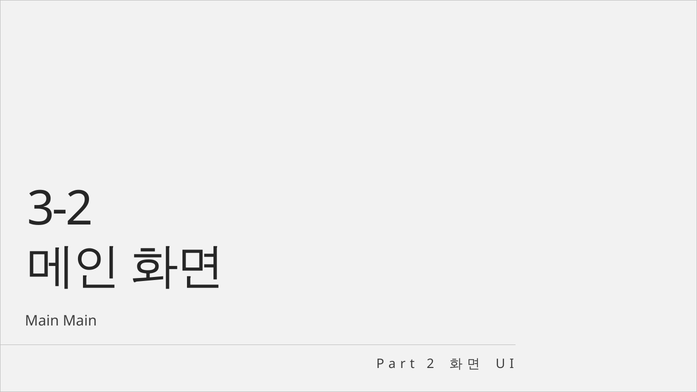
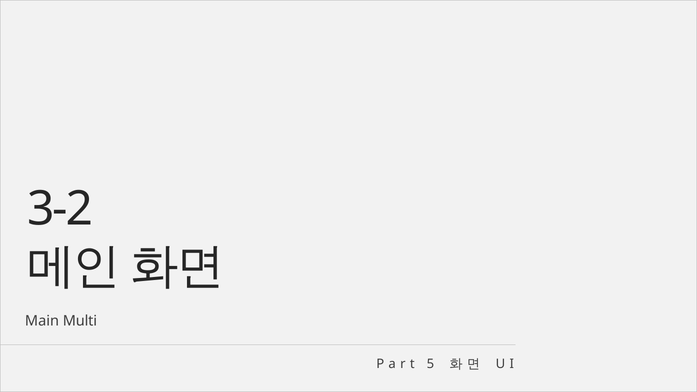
Main Main: Main -> Multi
2: 2 -> 5
